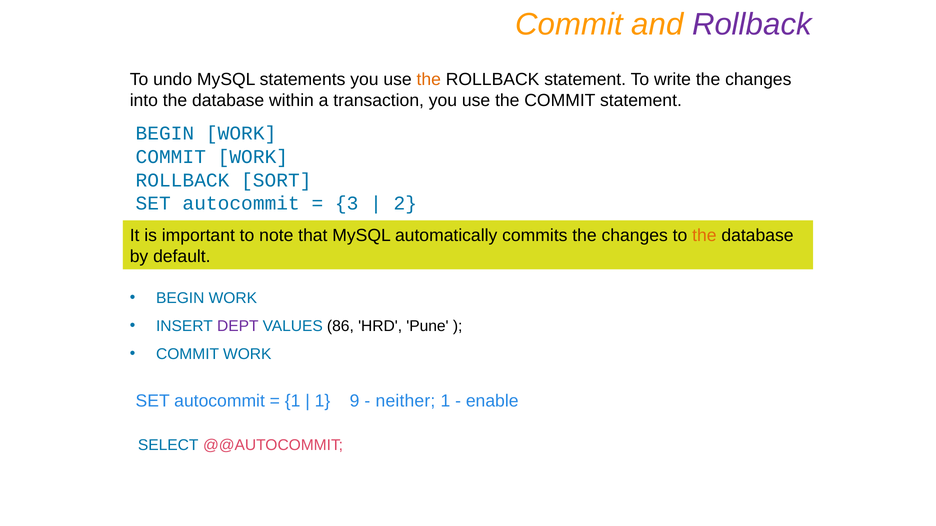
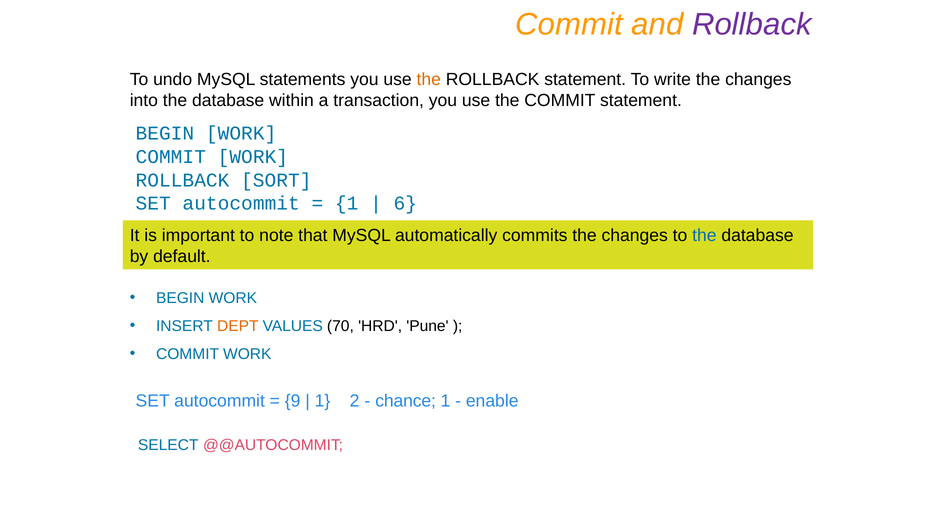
3 at (347, 204): 3 -> 1
2: 2 -> 6
the at (704, 236) colour: orange -> blue
DEPT colour: purple -> orange
86: 86 -> 70
1 at (293, 401): 1 -> 9
9: 9 -> 2
neither: neither -> chance
